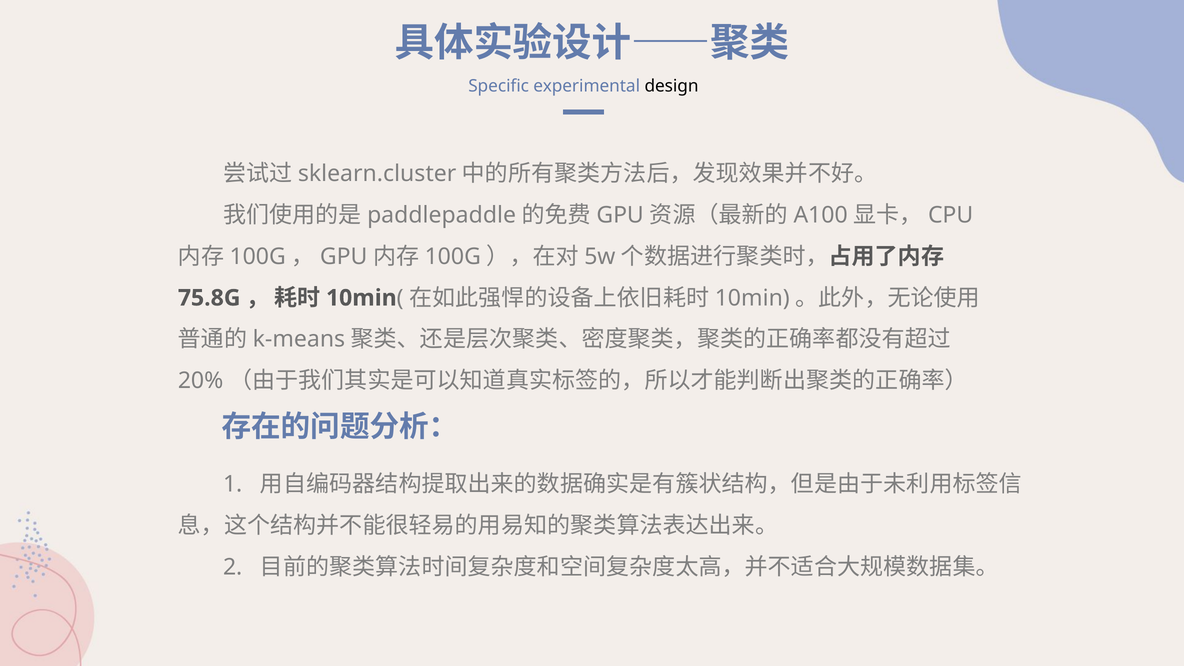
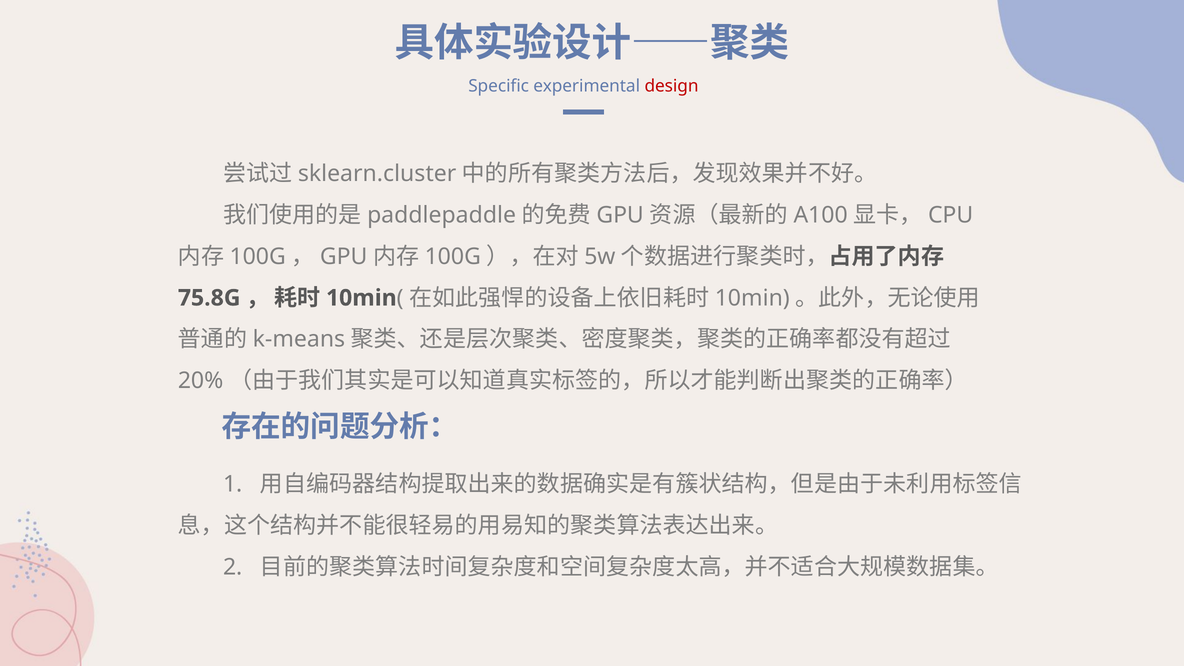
design colour: black -> red
